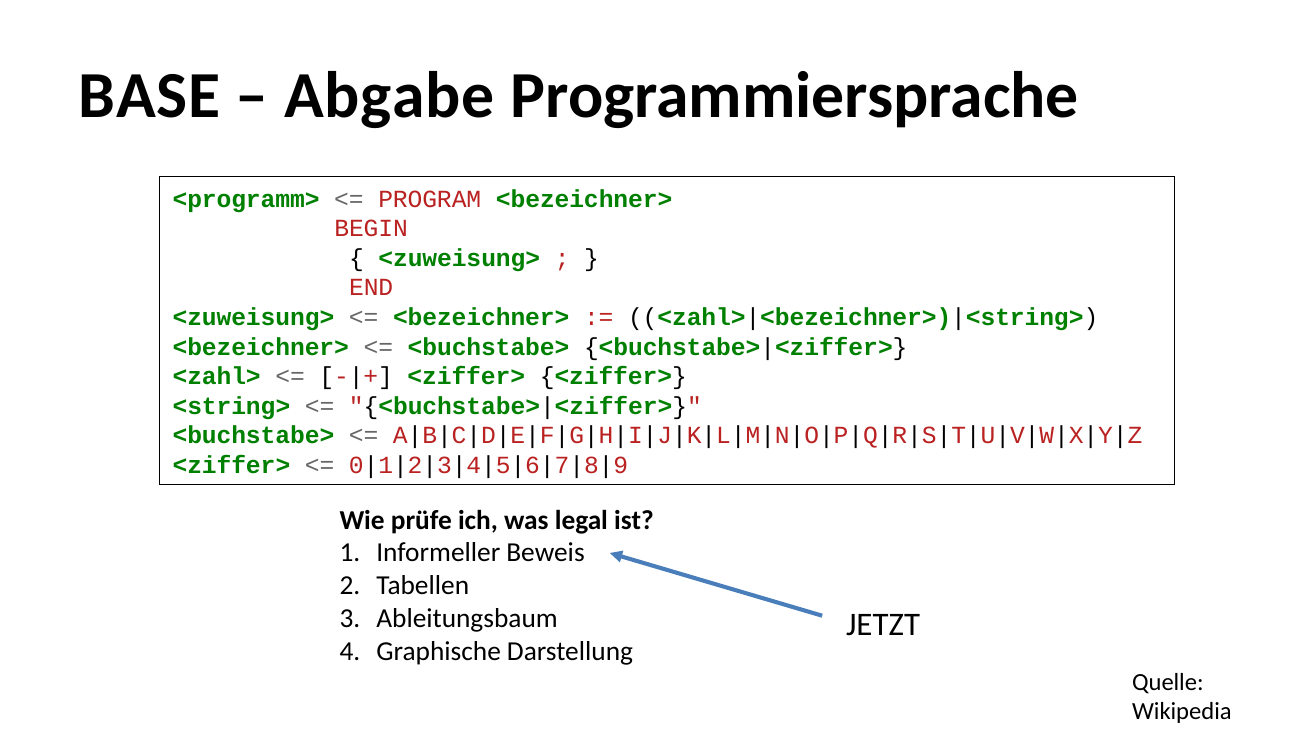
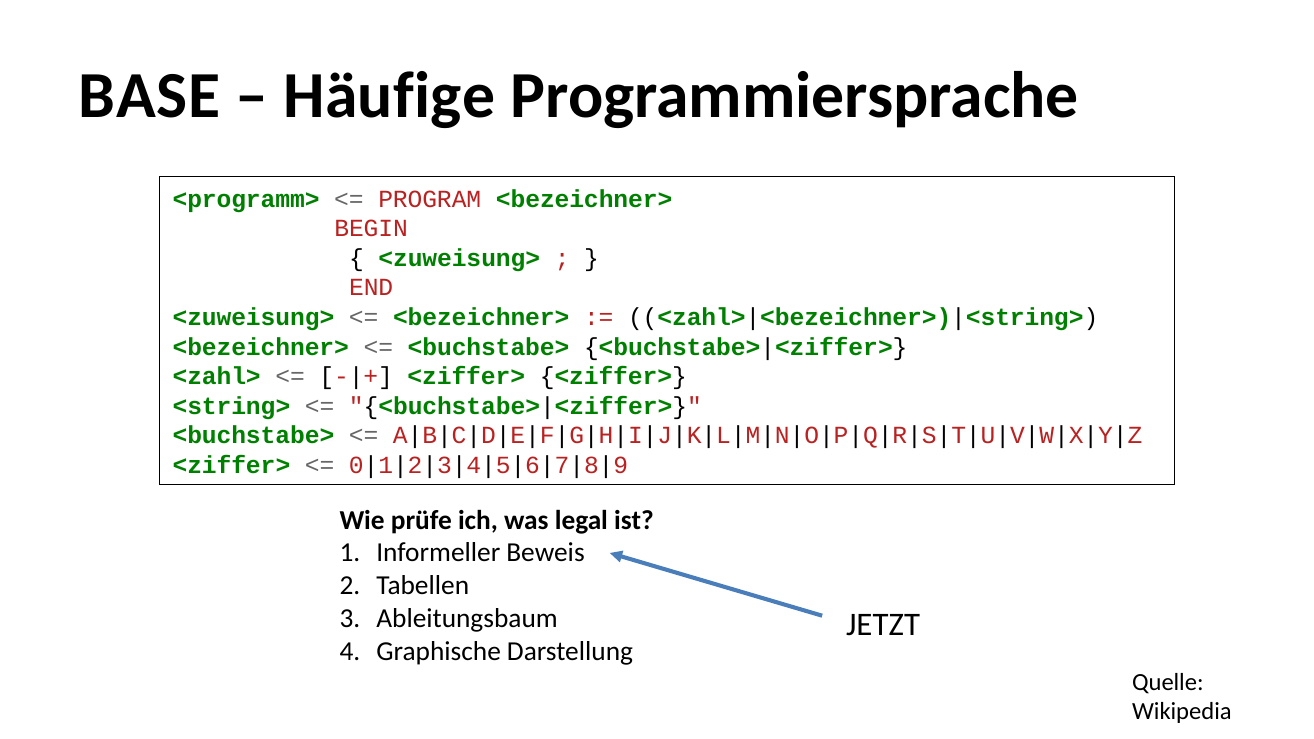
Abgabe: Abgabe -> Häufige
